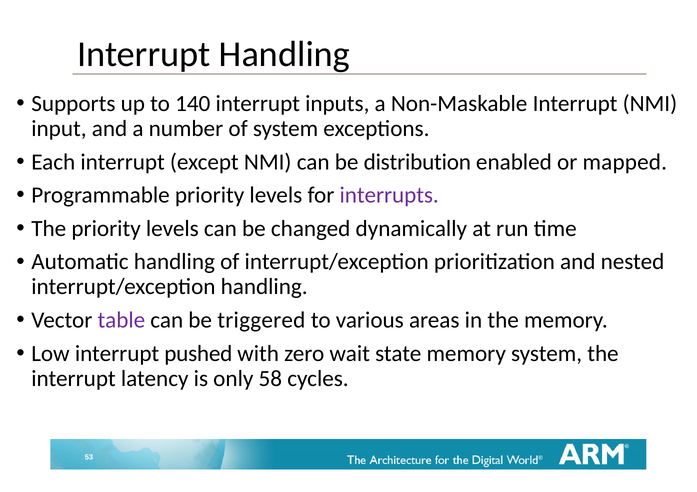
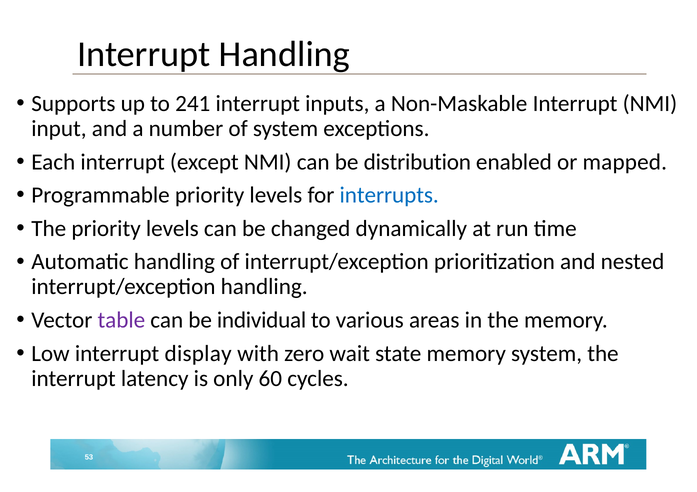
140: 140 -> 241
interrupts colour: purple -> blue
triggered: triggered -> individual
pushed: pushed -> display
58: 58 -> 60
